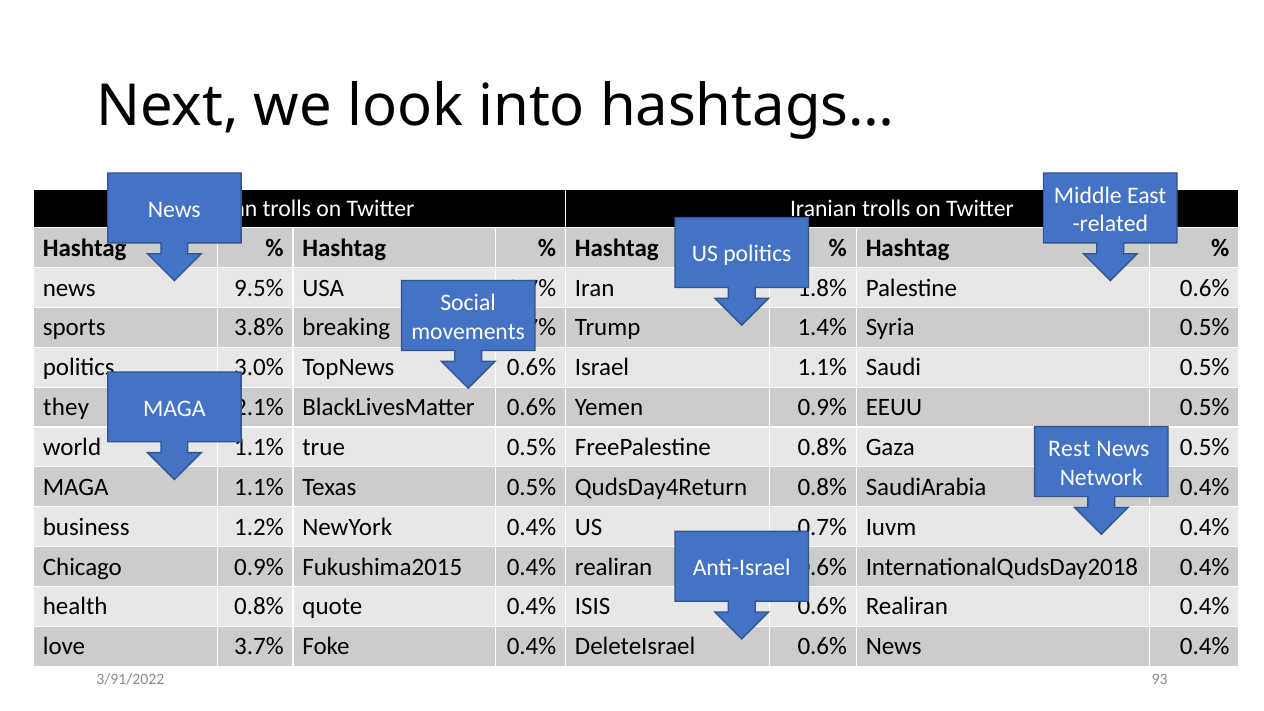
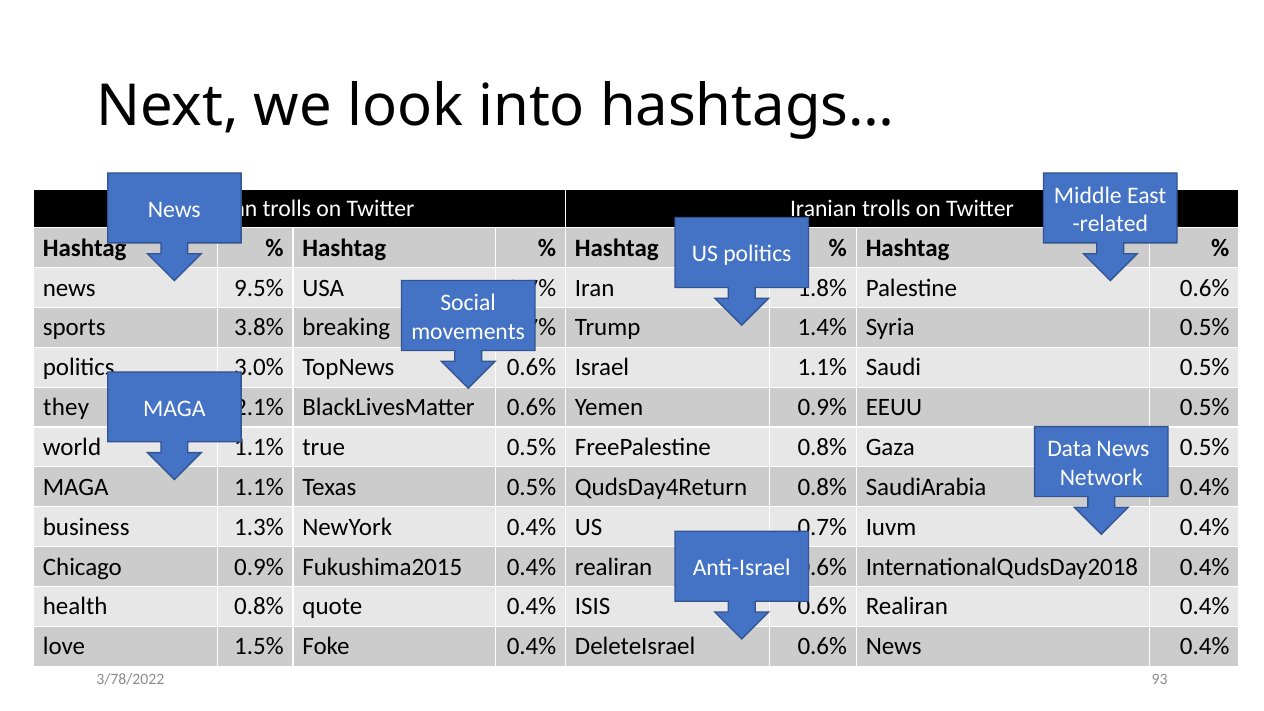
Rest: Rest -> Data
1.2%: 1.2% -> 1.3%
3.7%: 3.7% -> 1.5%
3/91/2022: 3/91/2022 -> 3/78/2022
